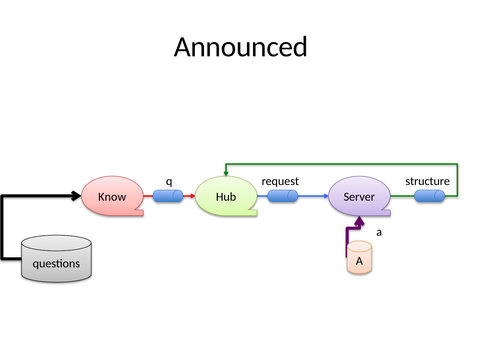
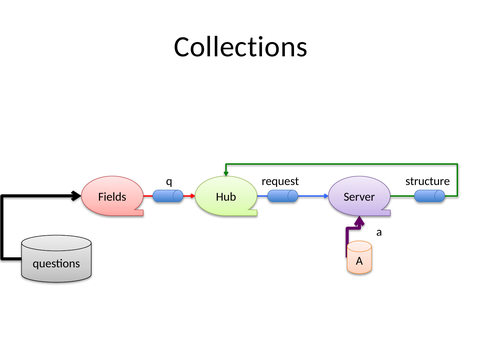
Announced: Announced -> Collections
Know: Know -> Fields
